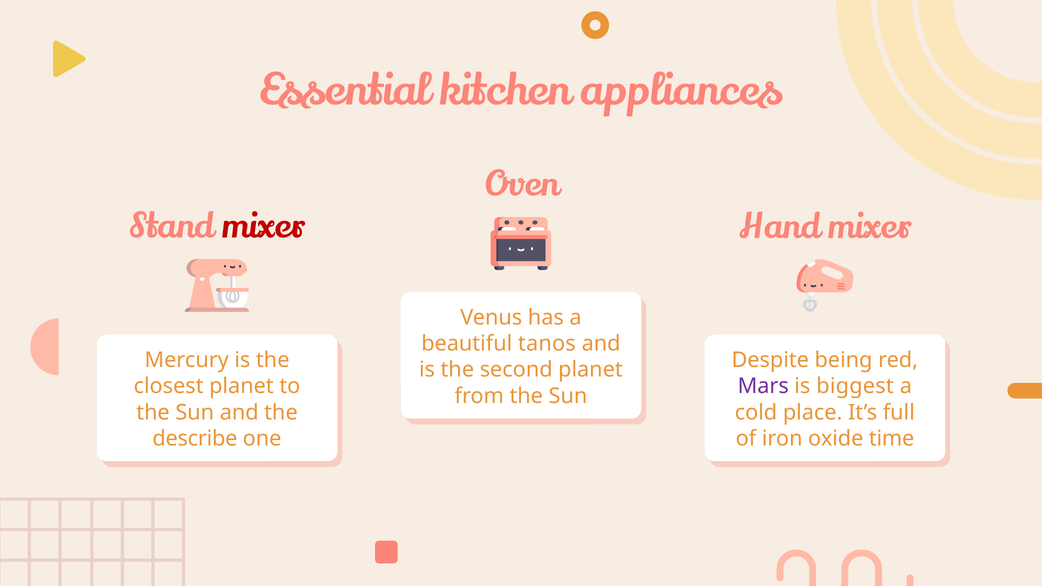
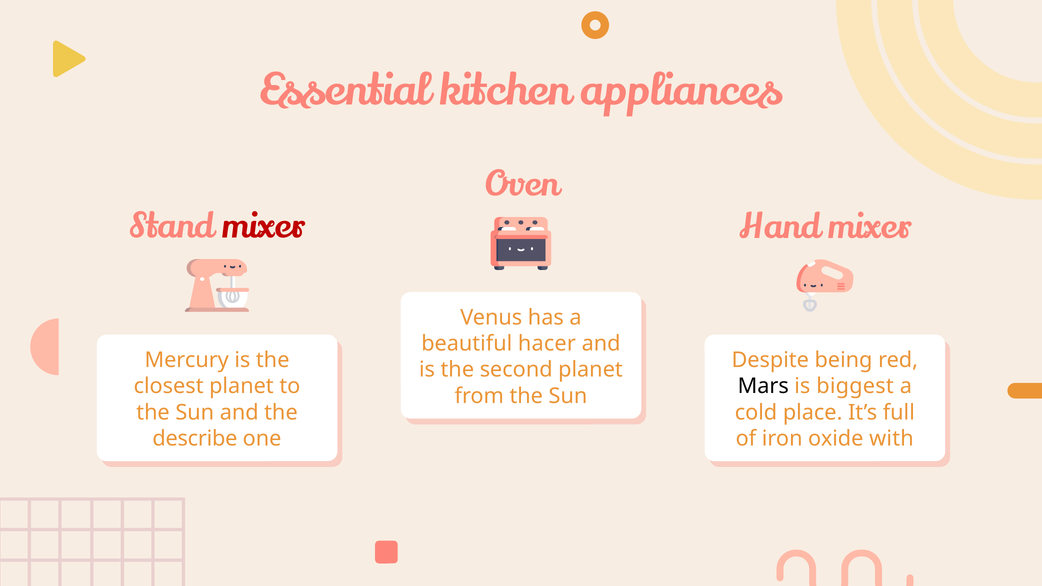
tanos: tanos -> hacer
Mars colour: purple -> black
time: time -> with
